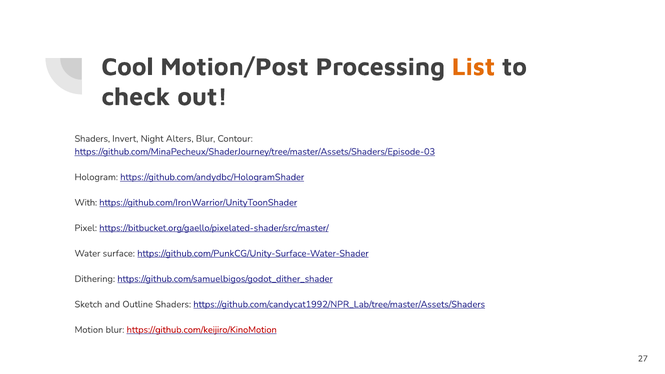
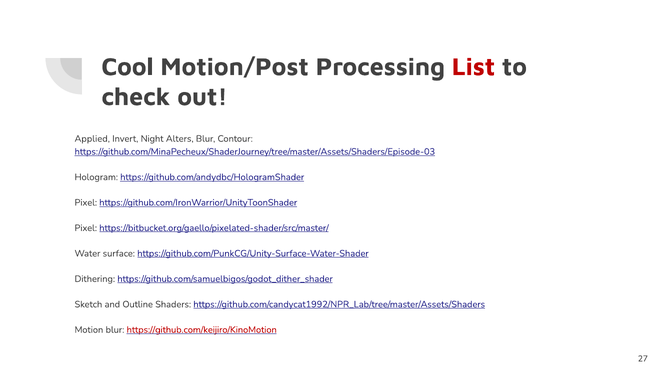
List colour: orange -> red
Shaders at (92, 139): Shaders -> Applied
With at (86, 203): With -> Pixel
